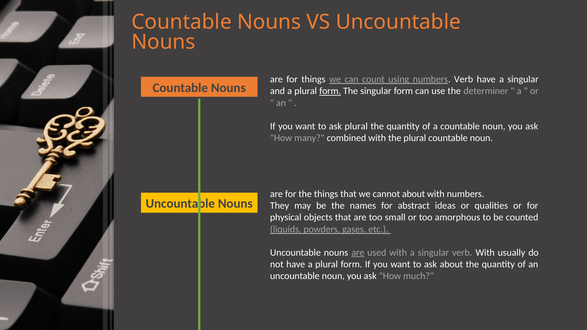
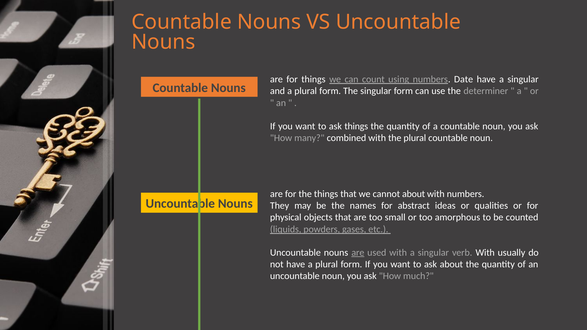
numbers Verb: Verb -> Date
form at (330, 91) underline: present -> none
ask plural: plural -> things
